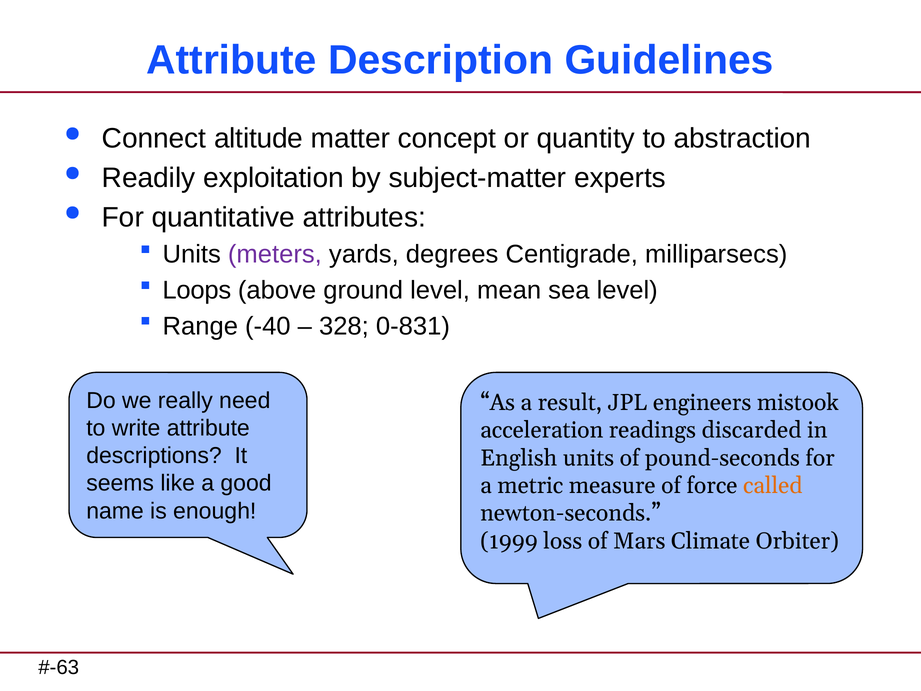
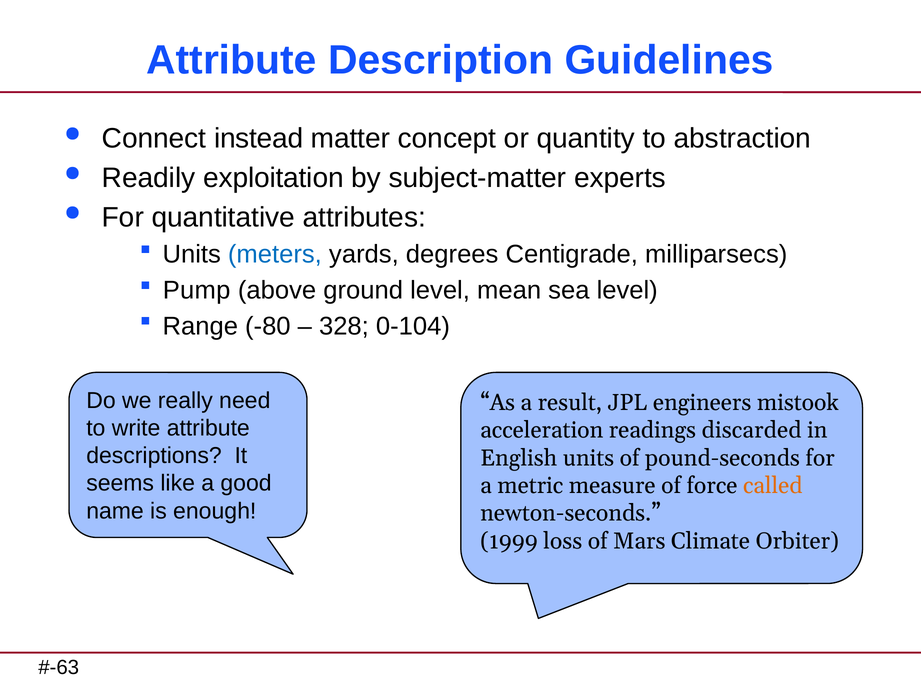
altitude: altitude -> instead
meters colour: purple -> blue
Loops: Loops -> Pump
-40: -40 -> -80
0-831: 0-831 -> 0-104
